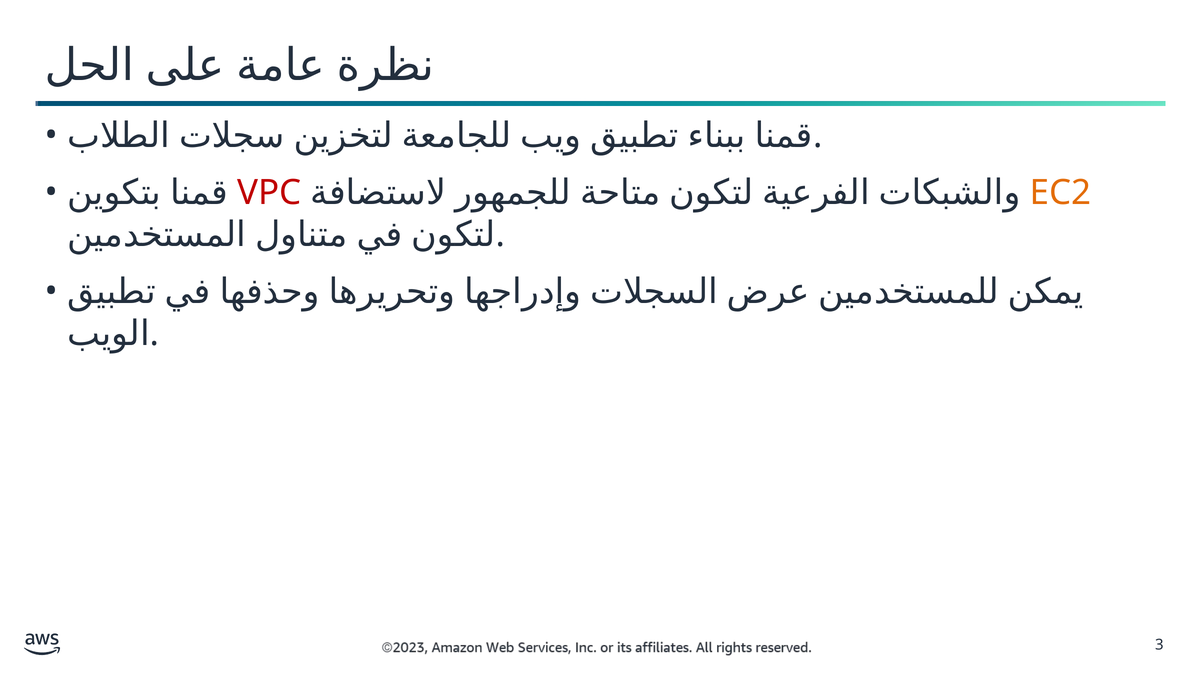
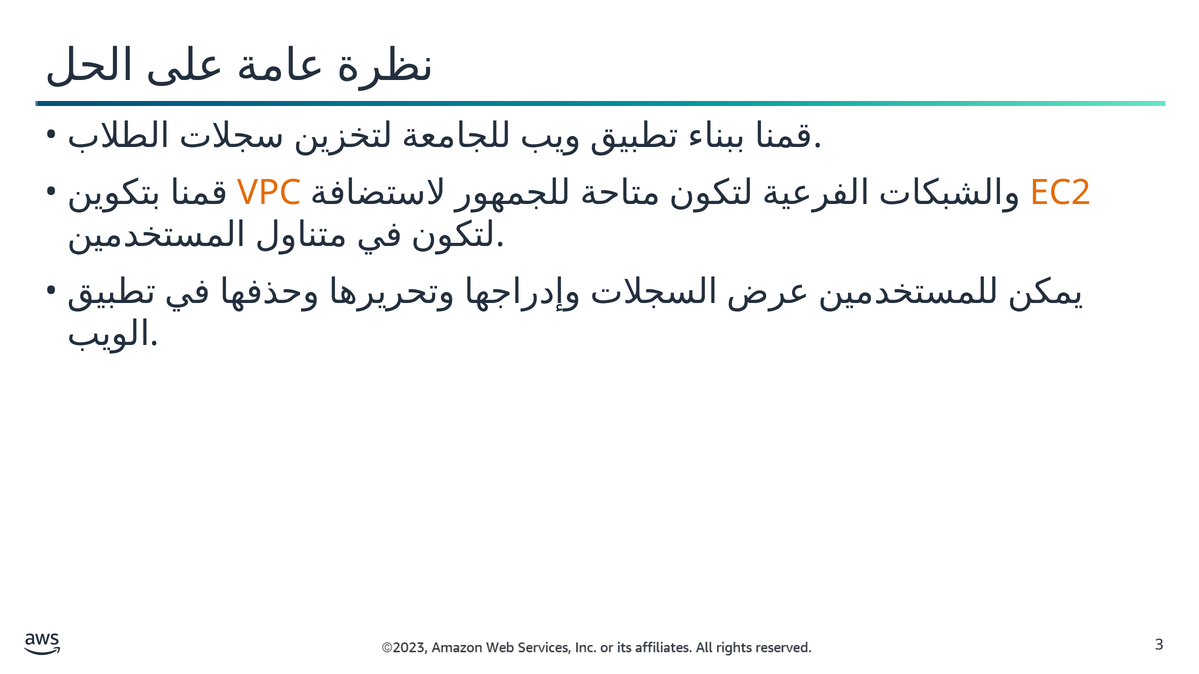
VPC colour: red -> orange
